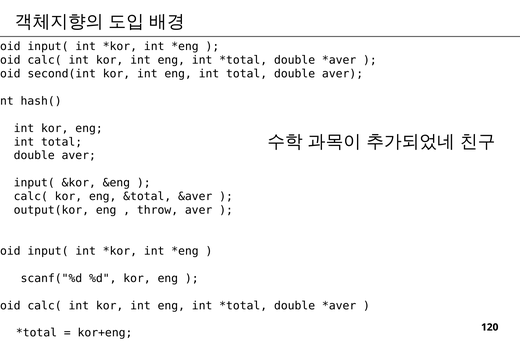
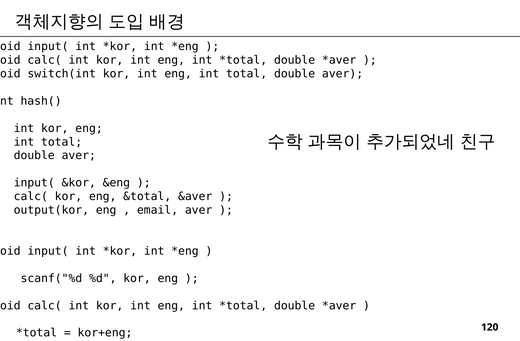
second(int: second(int -> switch(int
throw: throw -> email
